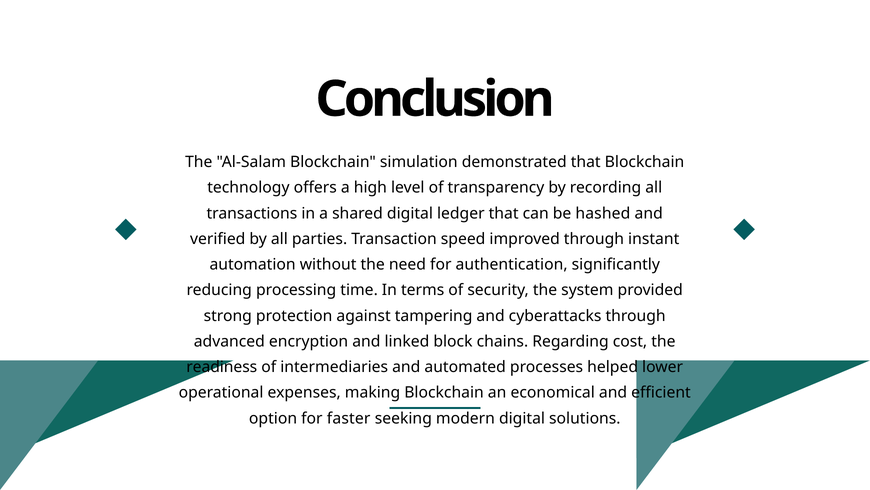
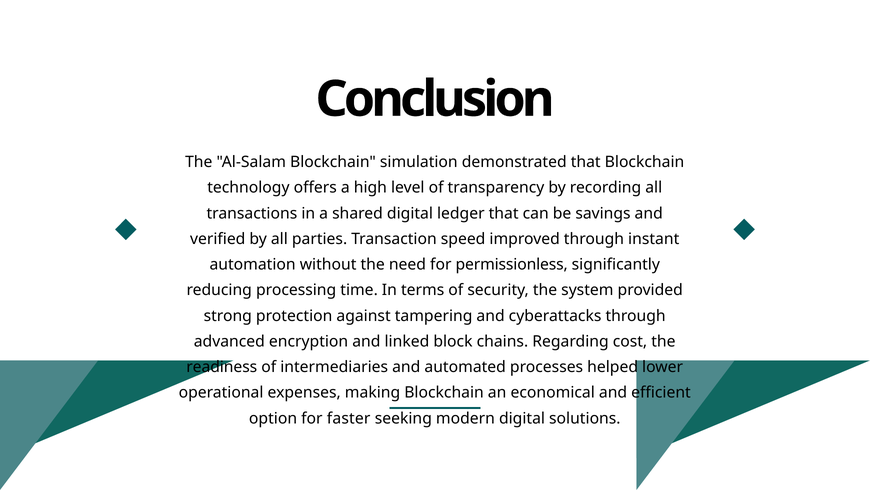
hashed: hashed -> savings
authentication: authentication -> permissionless
